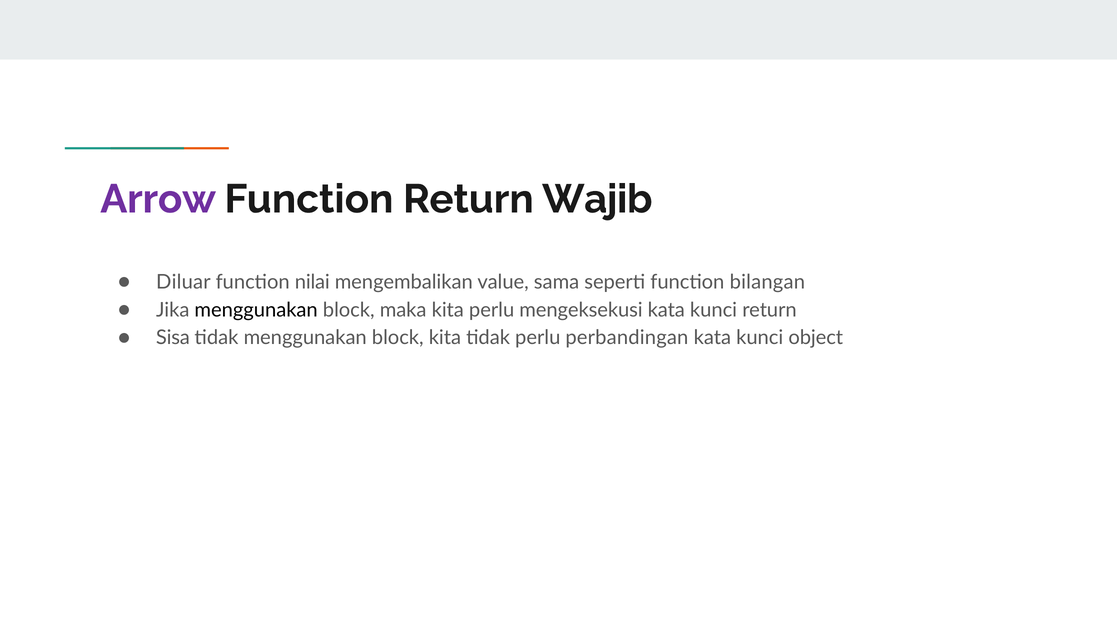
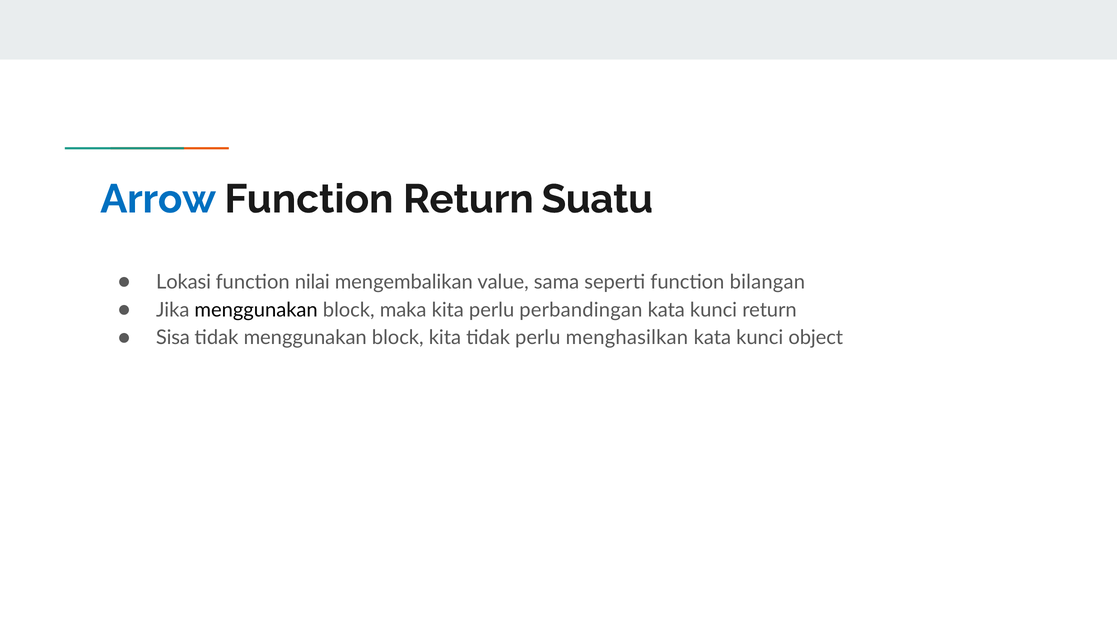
Arrow colour: purple -> blue
Wajib: Wajib -> Suatu
Diluar: Diluar -> Lokasi
mengeksekusi: mengeksekusi -> perbandingan
perbandingan: perbandingan -> menghasilkan
